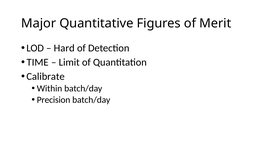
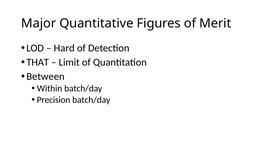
TIME: TIME -> THAT
Calibrate: Calibrate -> Between
